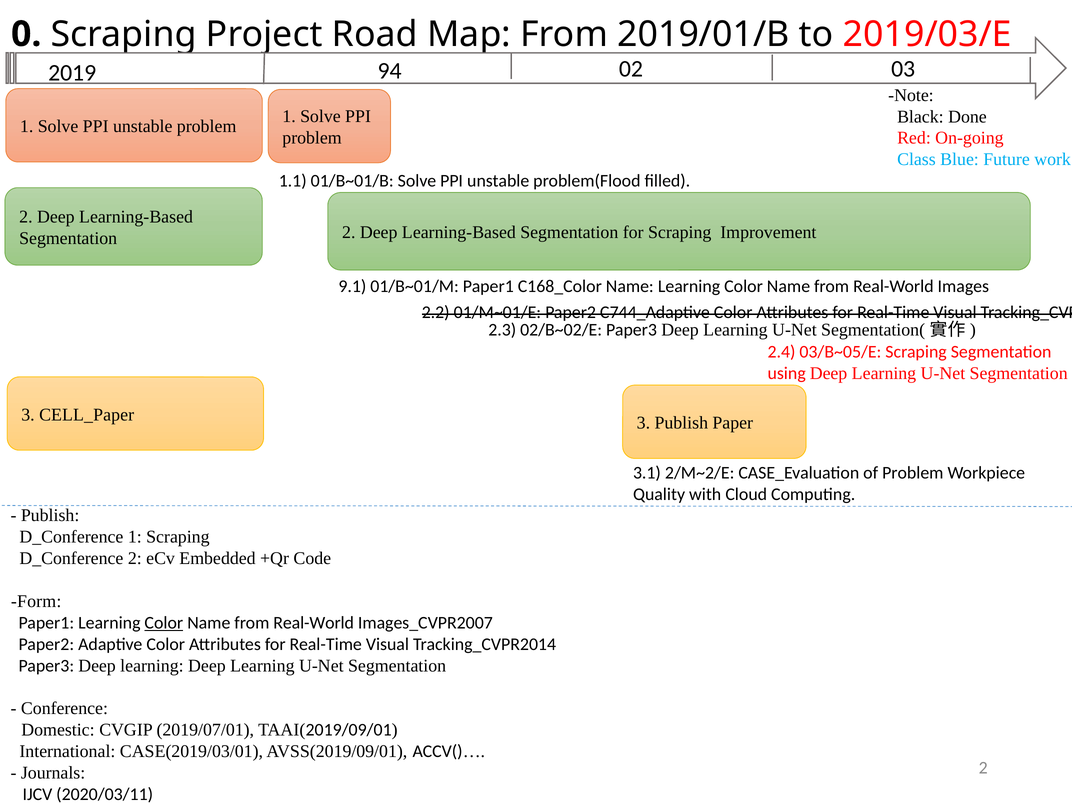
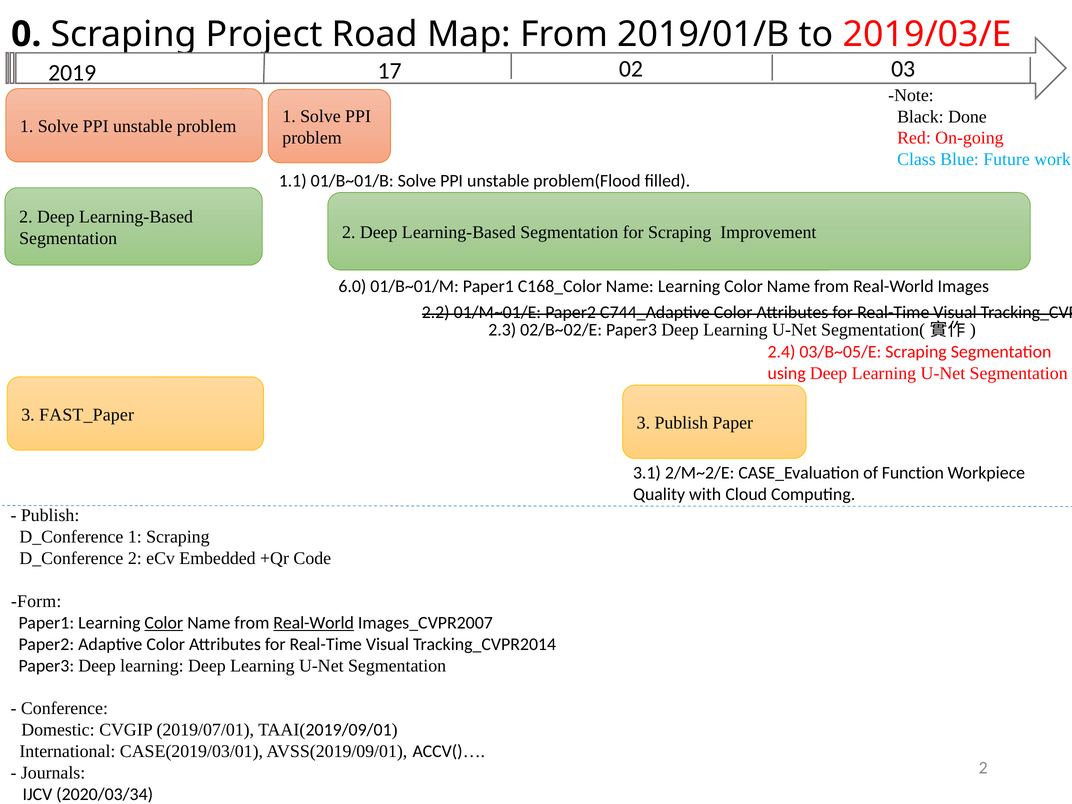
94: 94 -> 17
9.1: 9.1 -> 6.0
CELL_Paper: CELL_Paper -> FAST_Paper
of Problem: Problem -> Function
Real-World at (314, 623) underline: none -> present
2020/03/11: 2020/03/11 -> 2020/03/34
